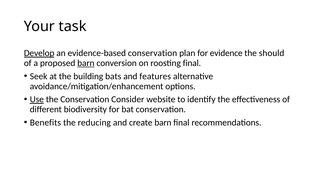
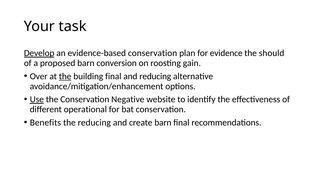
barn at (86, 63) underline: present -> none
roosting final: final -> gain
Seek: Seek -> Over
the at (65, 76) underline: none -> present
building bats: bats -> final
and features: features -> reducing
Consider: Consider -> Negative
biodiversity: biodiversity -> operational
